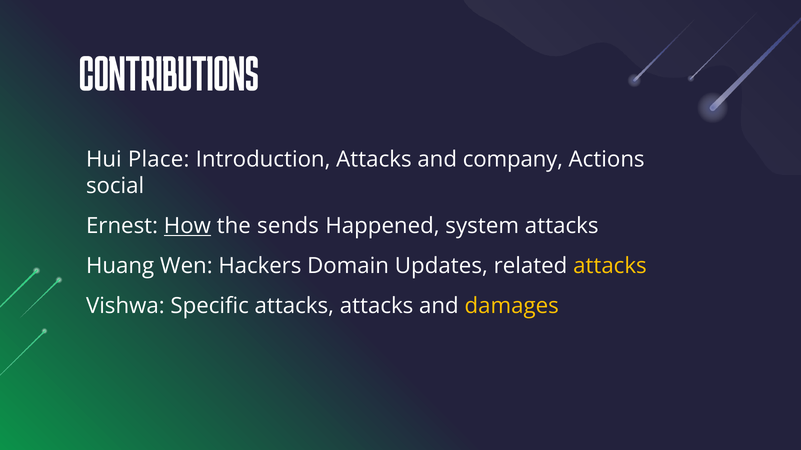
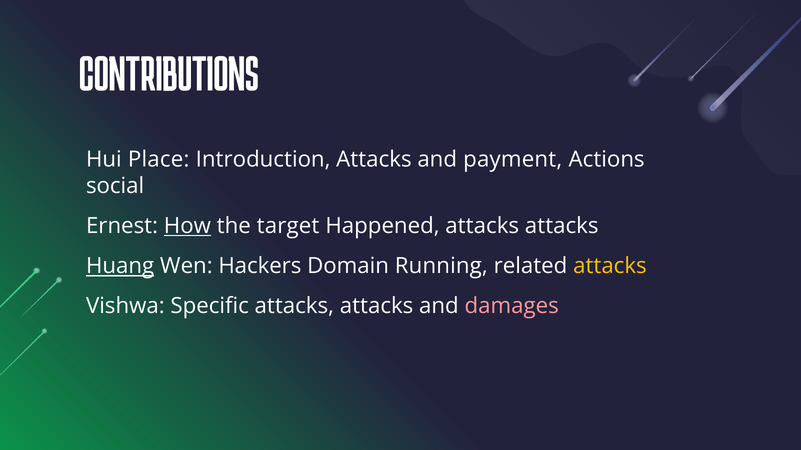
company: company -> payment
sends: sends -> target
Happened system: system -> attacks
Huang underline: none -> present
Updates: Updates -> Running
damages colour: yellow -> pink
